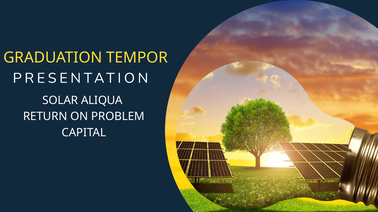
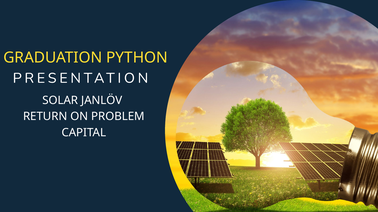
TEMPOR: TEMPOR -> PYTHON
ALIQUA: ALIQUA -> JANLÖV
